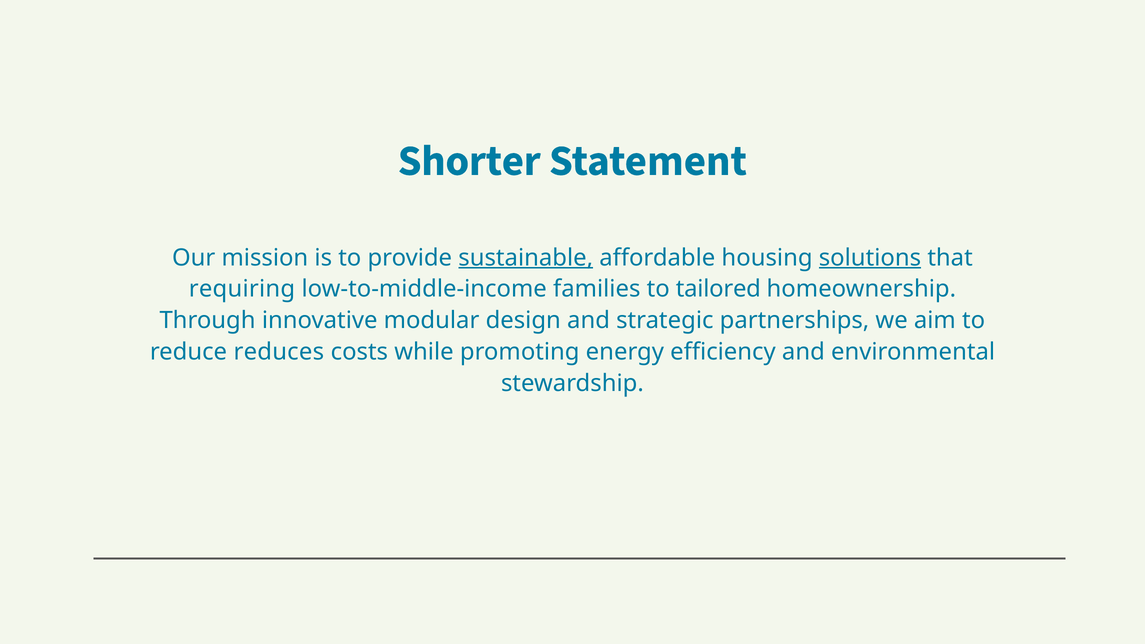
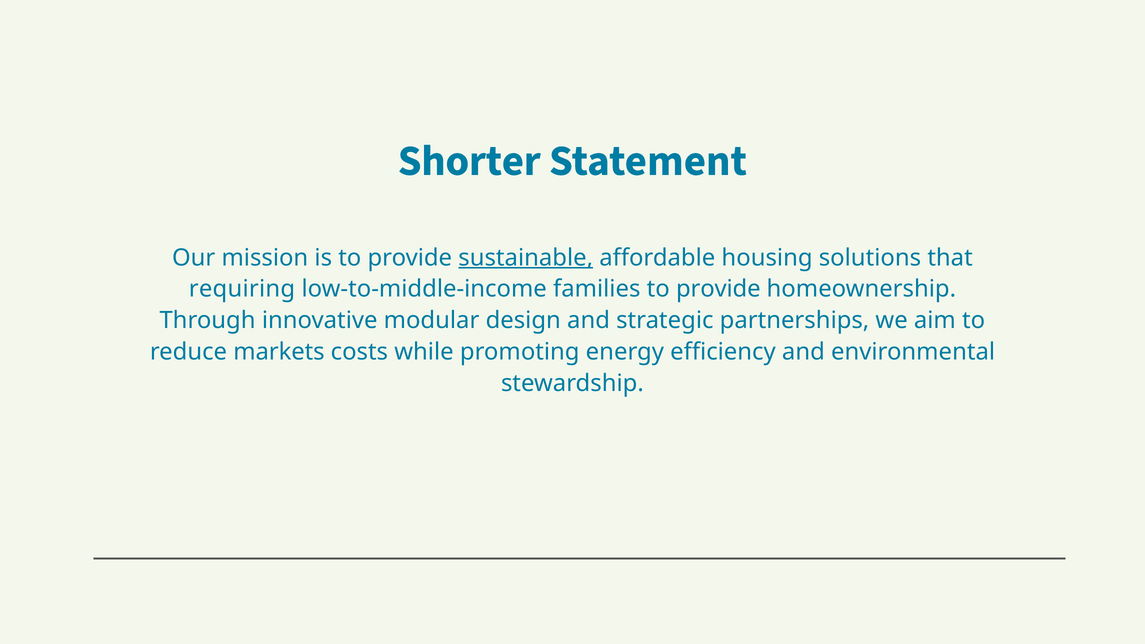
solutions underline: present -> none
families to tailored: tailored -> provide
reduces: reduces -> markets
